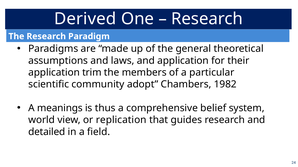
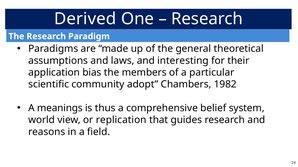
and application: application -> interesting
trim: trim -> bias
detailed: detailed -> reasons
